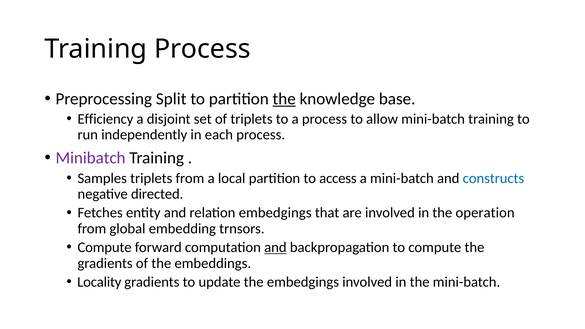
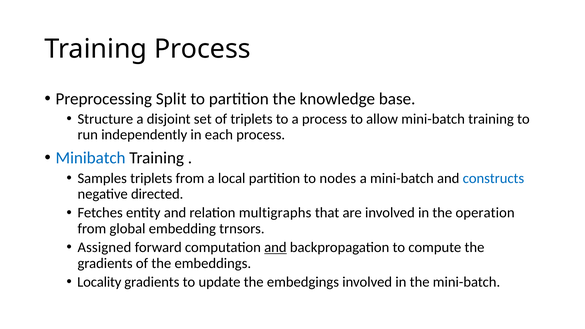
the at (284, 99) underline: present -> none
Efficiency: Efficiency -> Structure
Minibatch colour: purple -> blue
access: access -> nodes
relation embedgings: embedgings -> multigraphs
Compute at (105, 247): Compute -> Assigned
